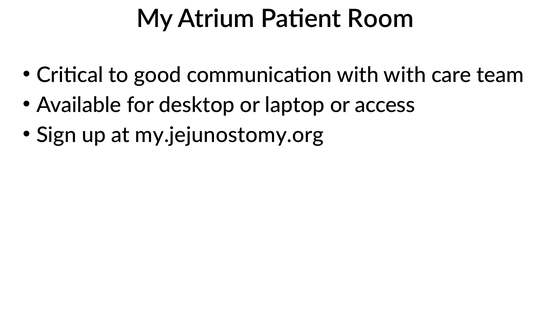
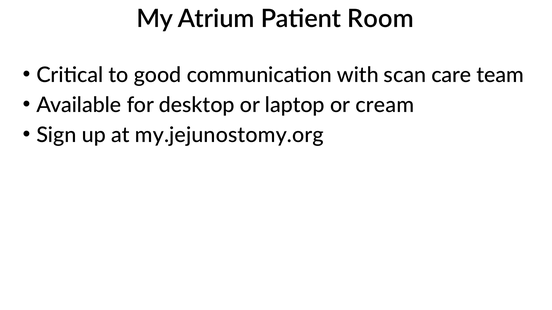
with with: with -> scan
access: access -> cream
